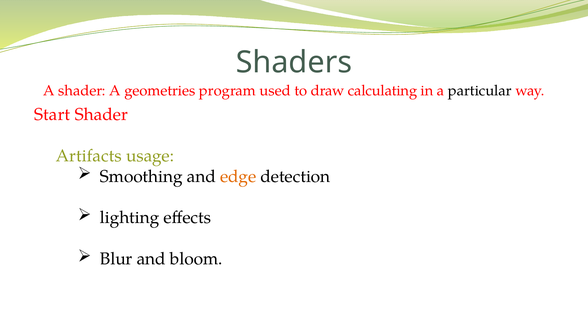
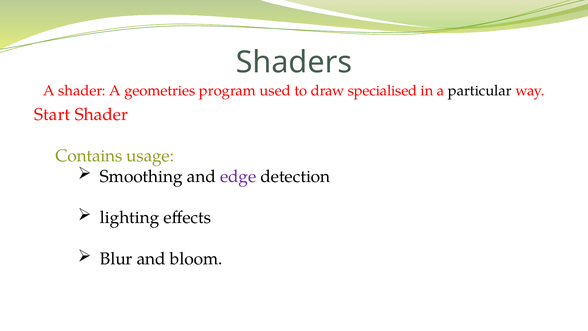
calculating: calculating -> specialised
Artifacts: Artifacts -> Contains
edge colour: orange -> purple
